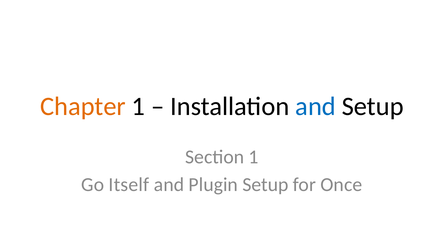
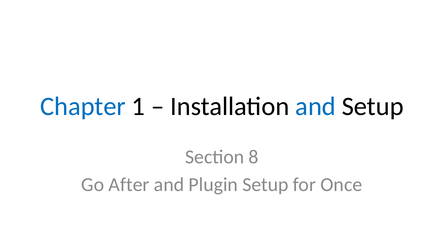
Chapter colour: orange -> blue
Section 1: 1 -> 8
Itself: Itself -> After
